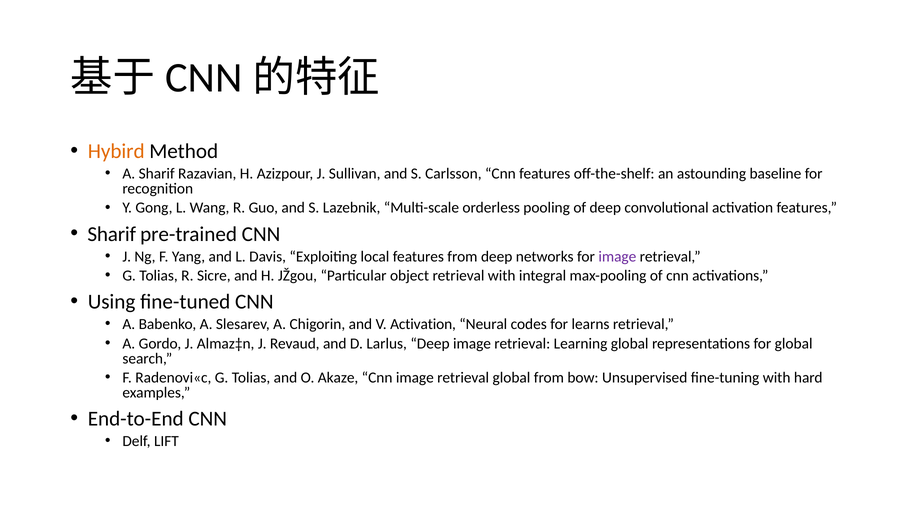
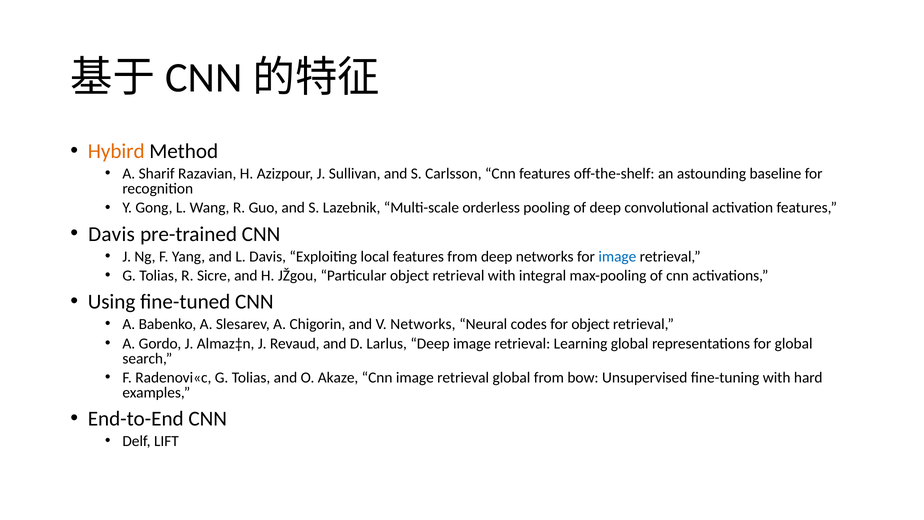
Sharif at (112, 234): Sharif -> Davis
image at (617, 256) colour: purple -> blue
V Activation: Activation -> Networks
for learns: learns -> object
